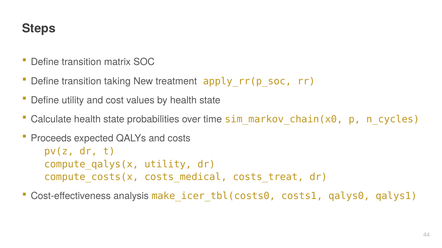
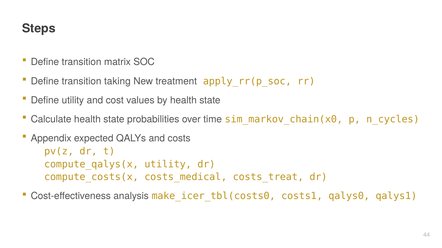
Proceeds: Proceeds -> Appendix
